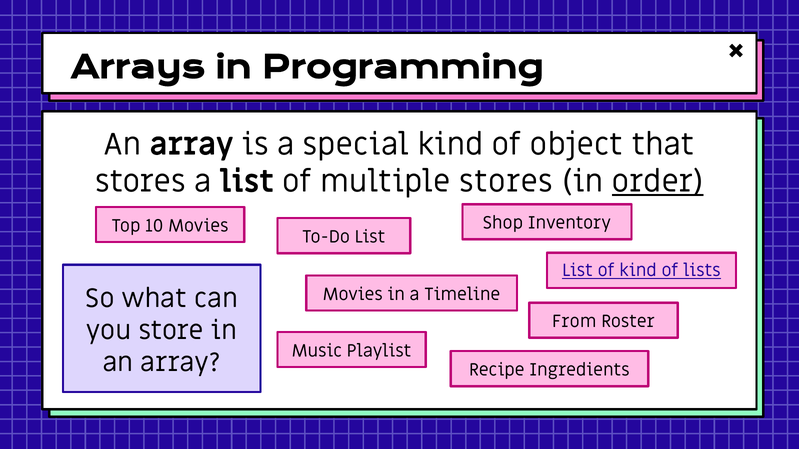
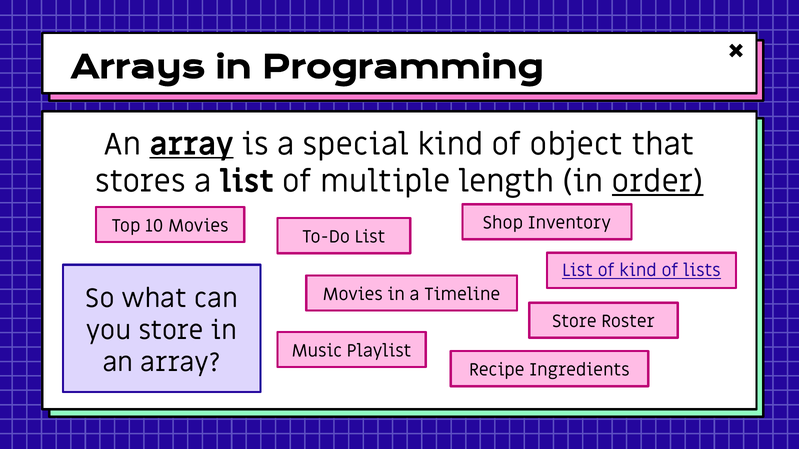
array at (192, 144) underline: none -> present
multiple stores: stores -> length
From at (574, 322): From -> Store
